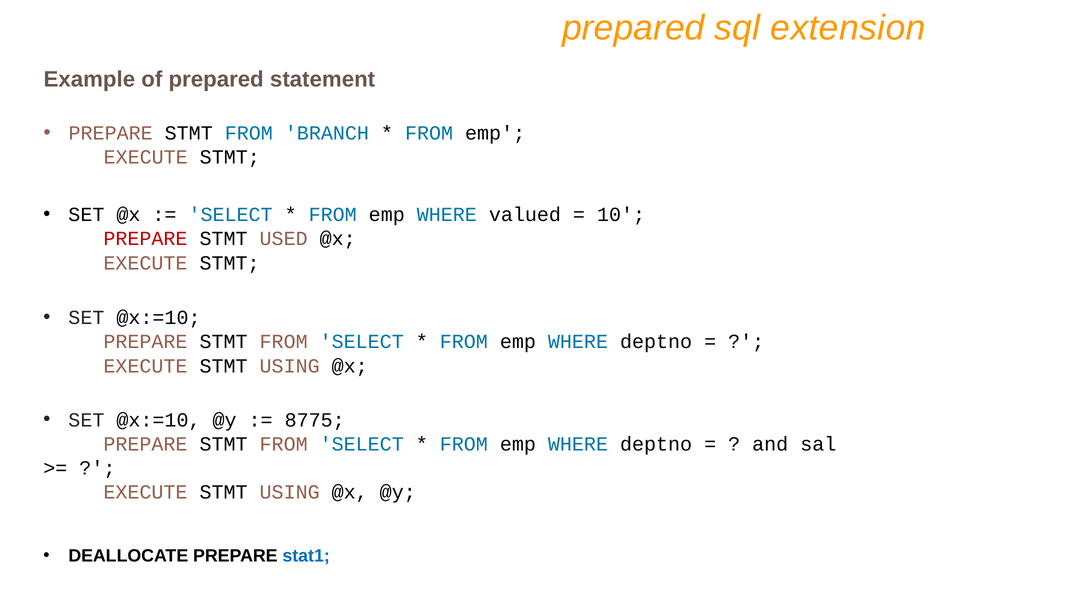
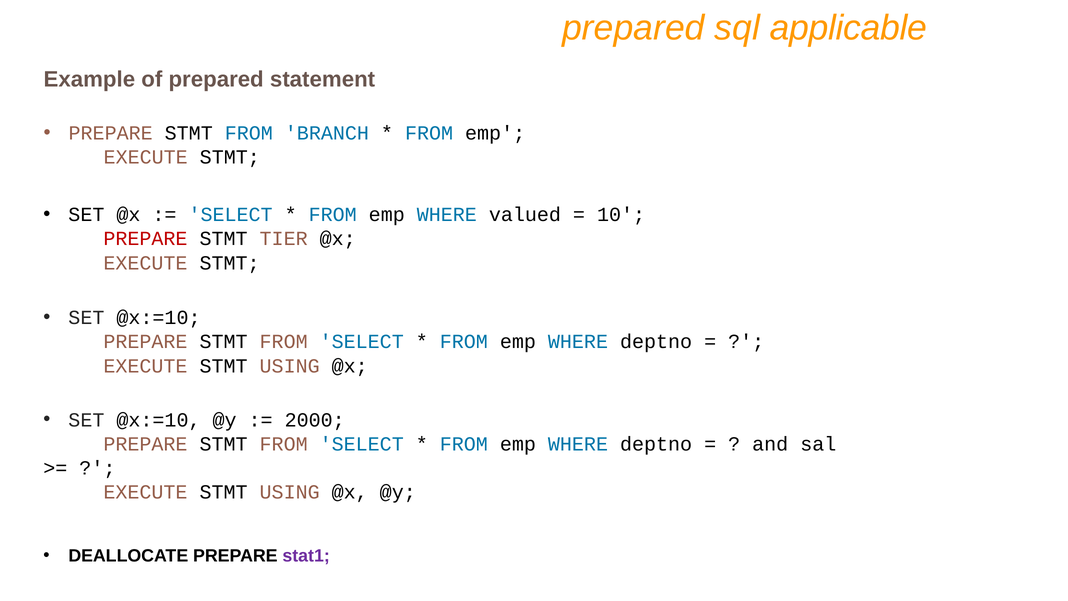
extension: extension -> applicable
USED: USED -> TIER
8775: 8775 -> 2000
stat1 colour: blue -> purple
